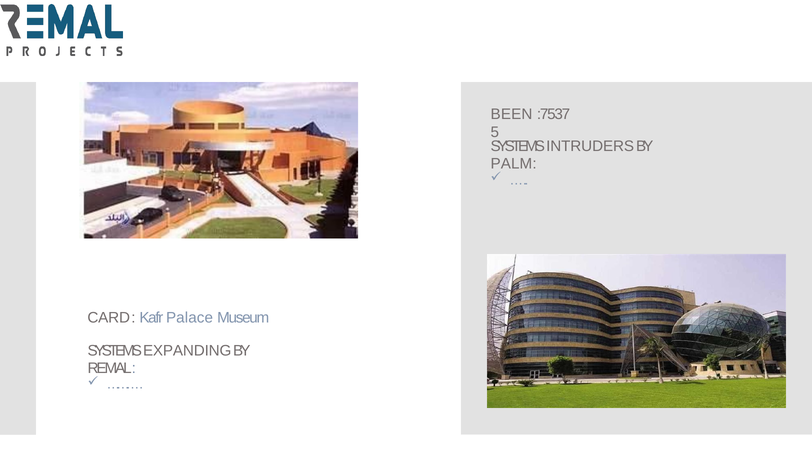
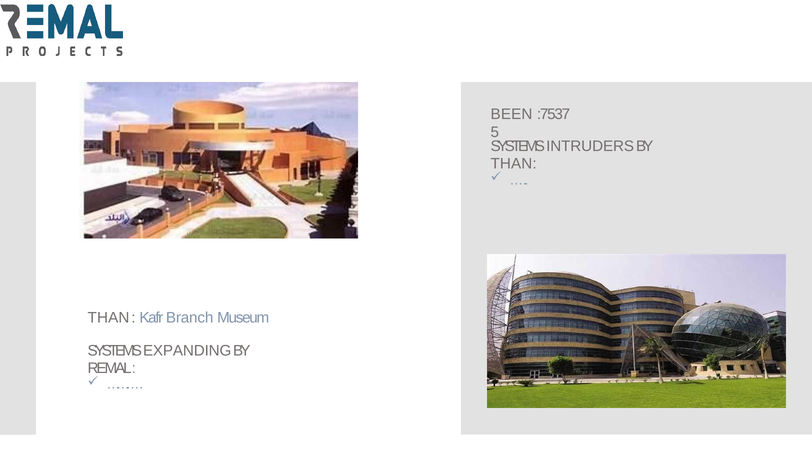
PALM at (514, 164): PALM -> THAN
CARD at (109, 318): CARD -> THAN
Palace: Palace -> Branch
